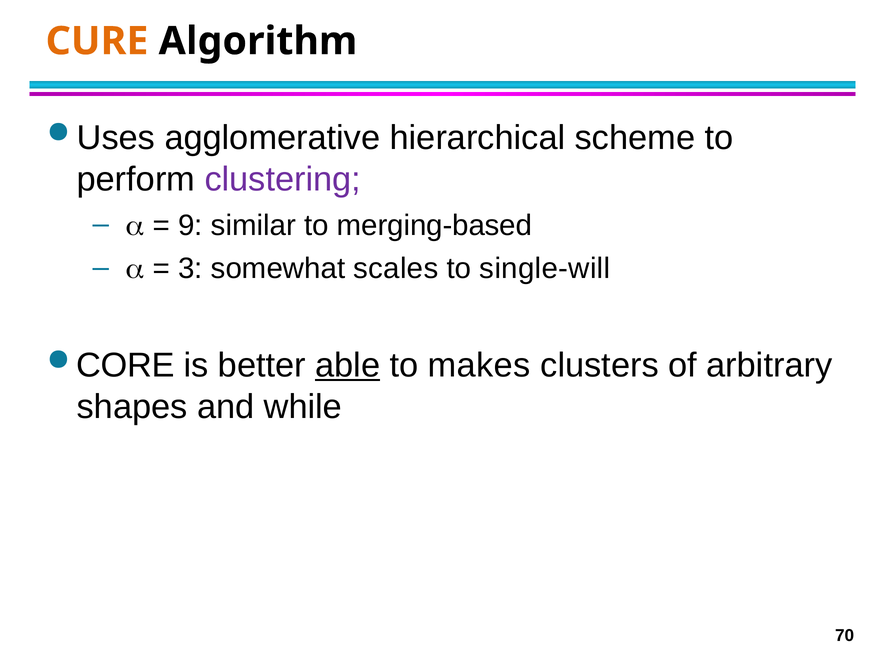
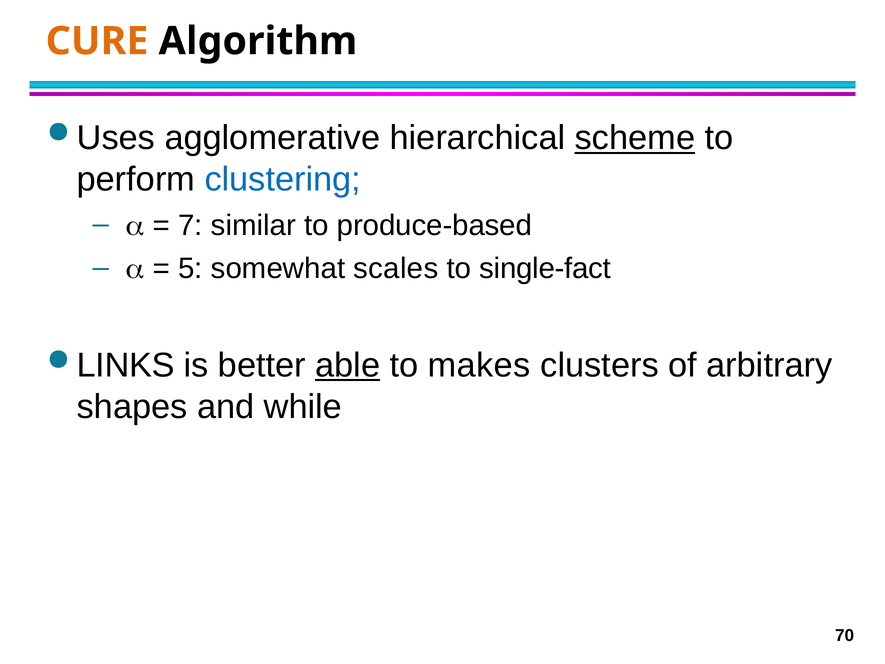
scheme underline: none -> present
clustering colour: purple -> blue
9: 9 -> 7
merging-based: merging-based -> produce-based
3: 3 -> 5
single-will: single-will -> single-fact
CORE: CORE -> LINKS
